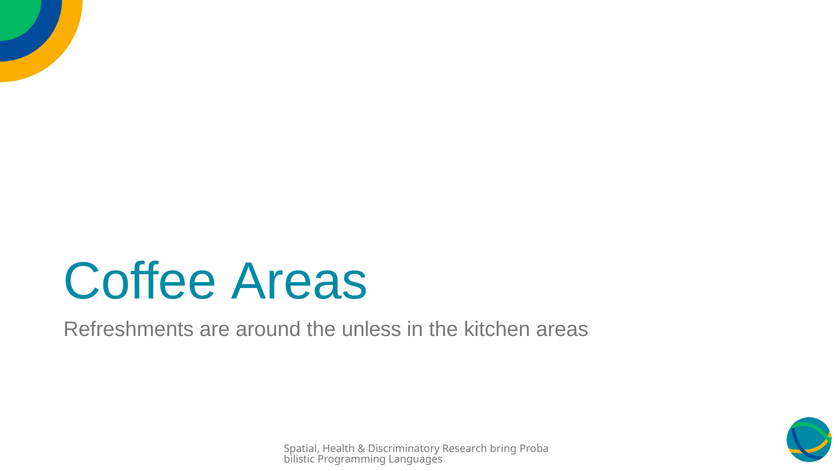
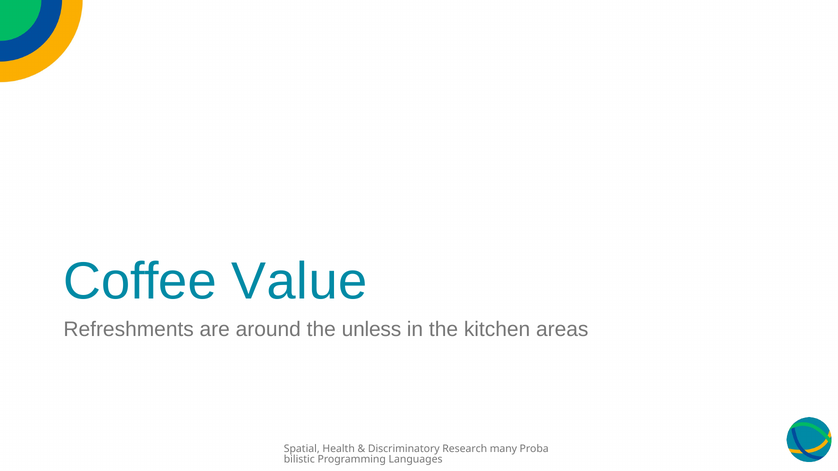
Coffee Areas: Areas -> Value
bring: bring -> many
